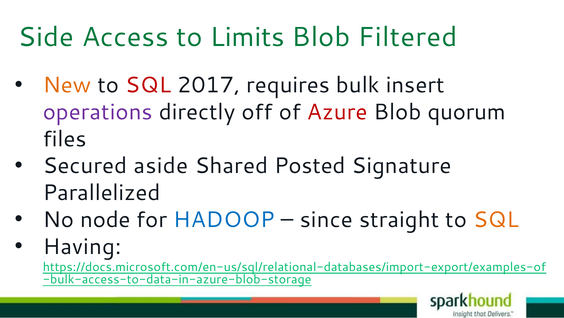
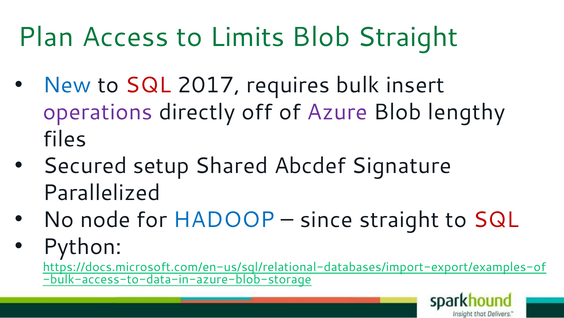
Side: Side -> Plan
Blob Filtered: Filtered -> Straight
New colour: orange -> blue
Azure colour: red -> purple
quorum: quorum -> lengthy
aside: aside -> setup
Posted: Posted -> Abcdef
SQL at (496, 219) colour: orange -> red
Having: Having -> Python
